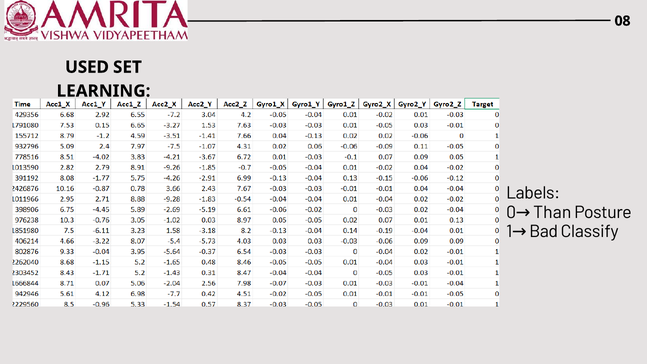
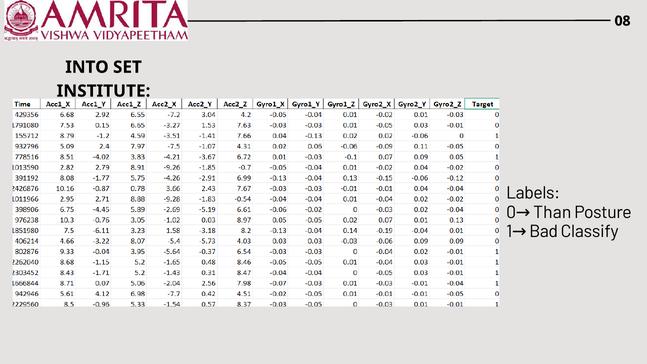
USED: USED -> INTO
LEARNING: LEARNING -> INSTITUTE
